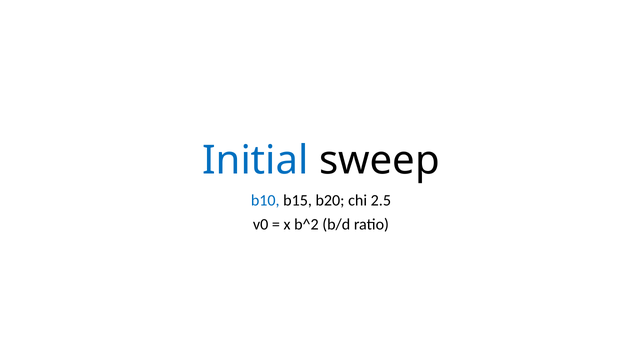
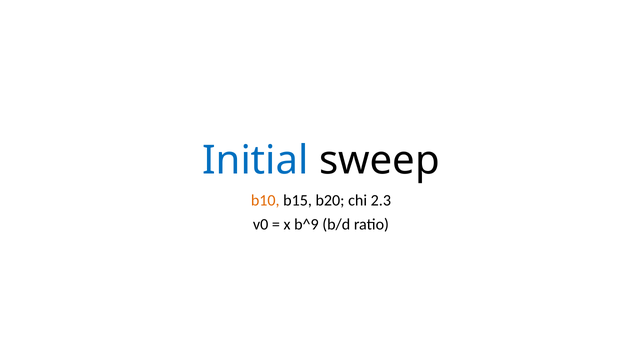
b10 colour: blue -> orange
2.5: 2.5 -> 2.3
b^2: b^2 -> b^9
